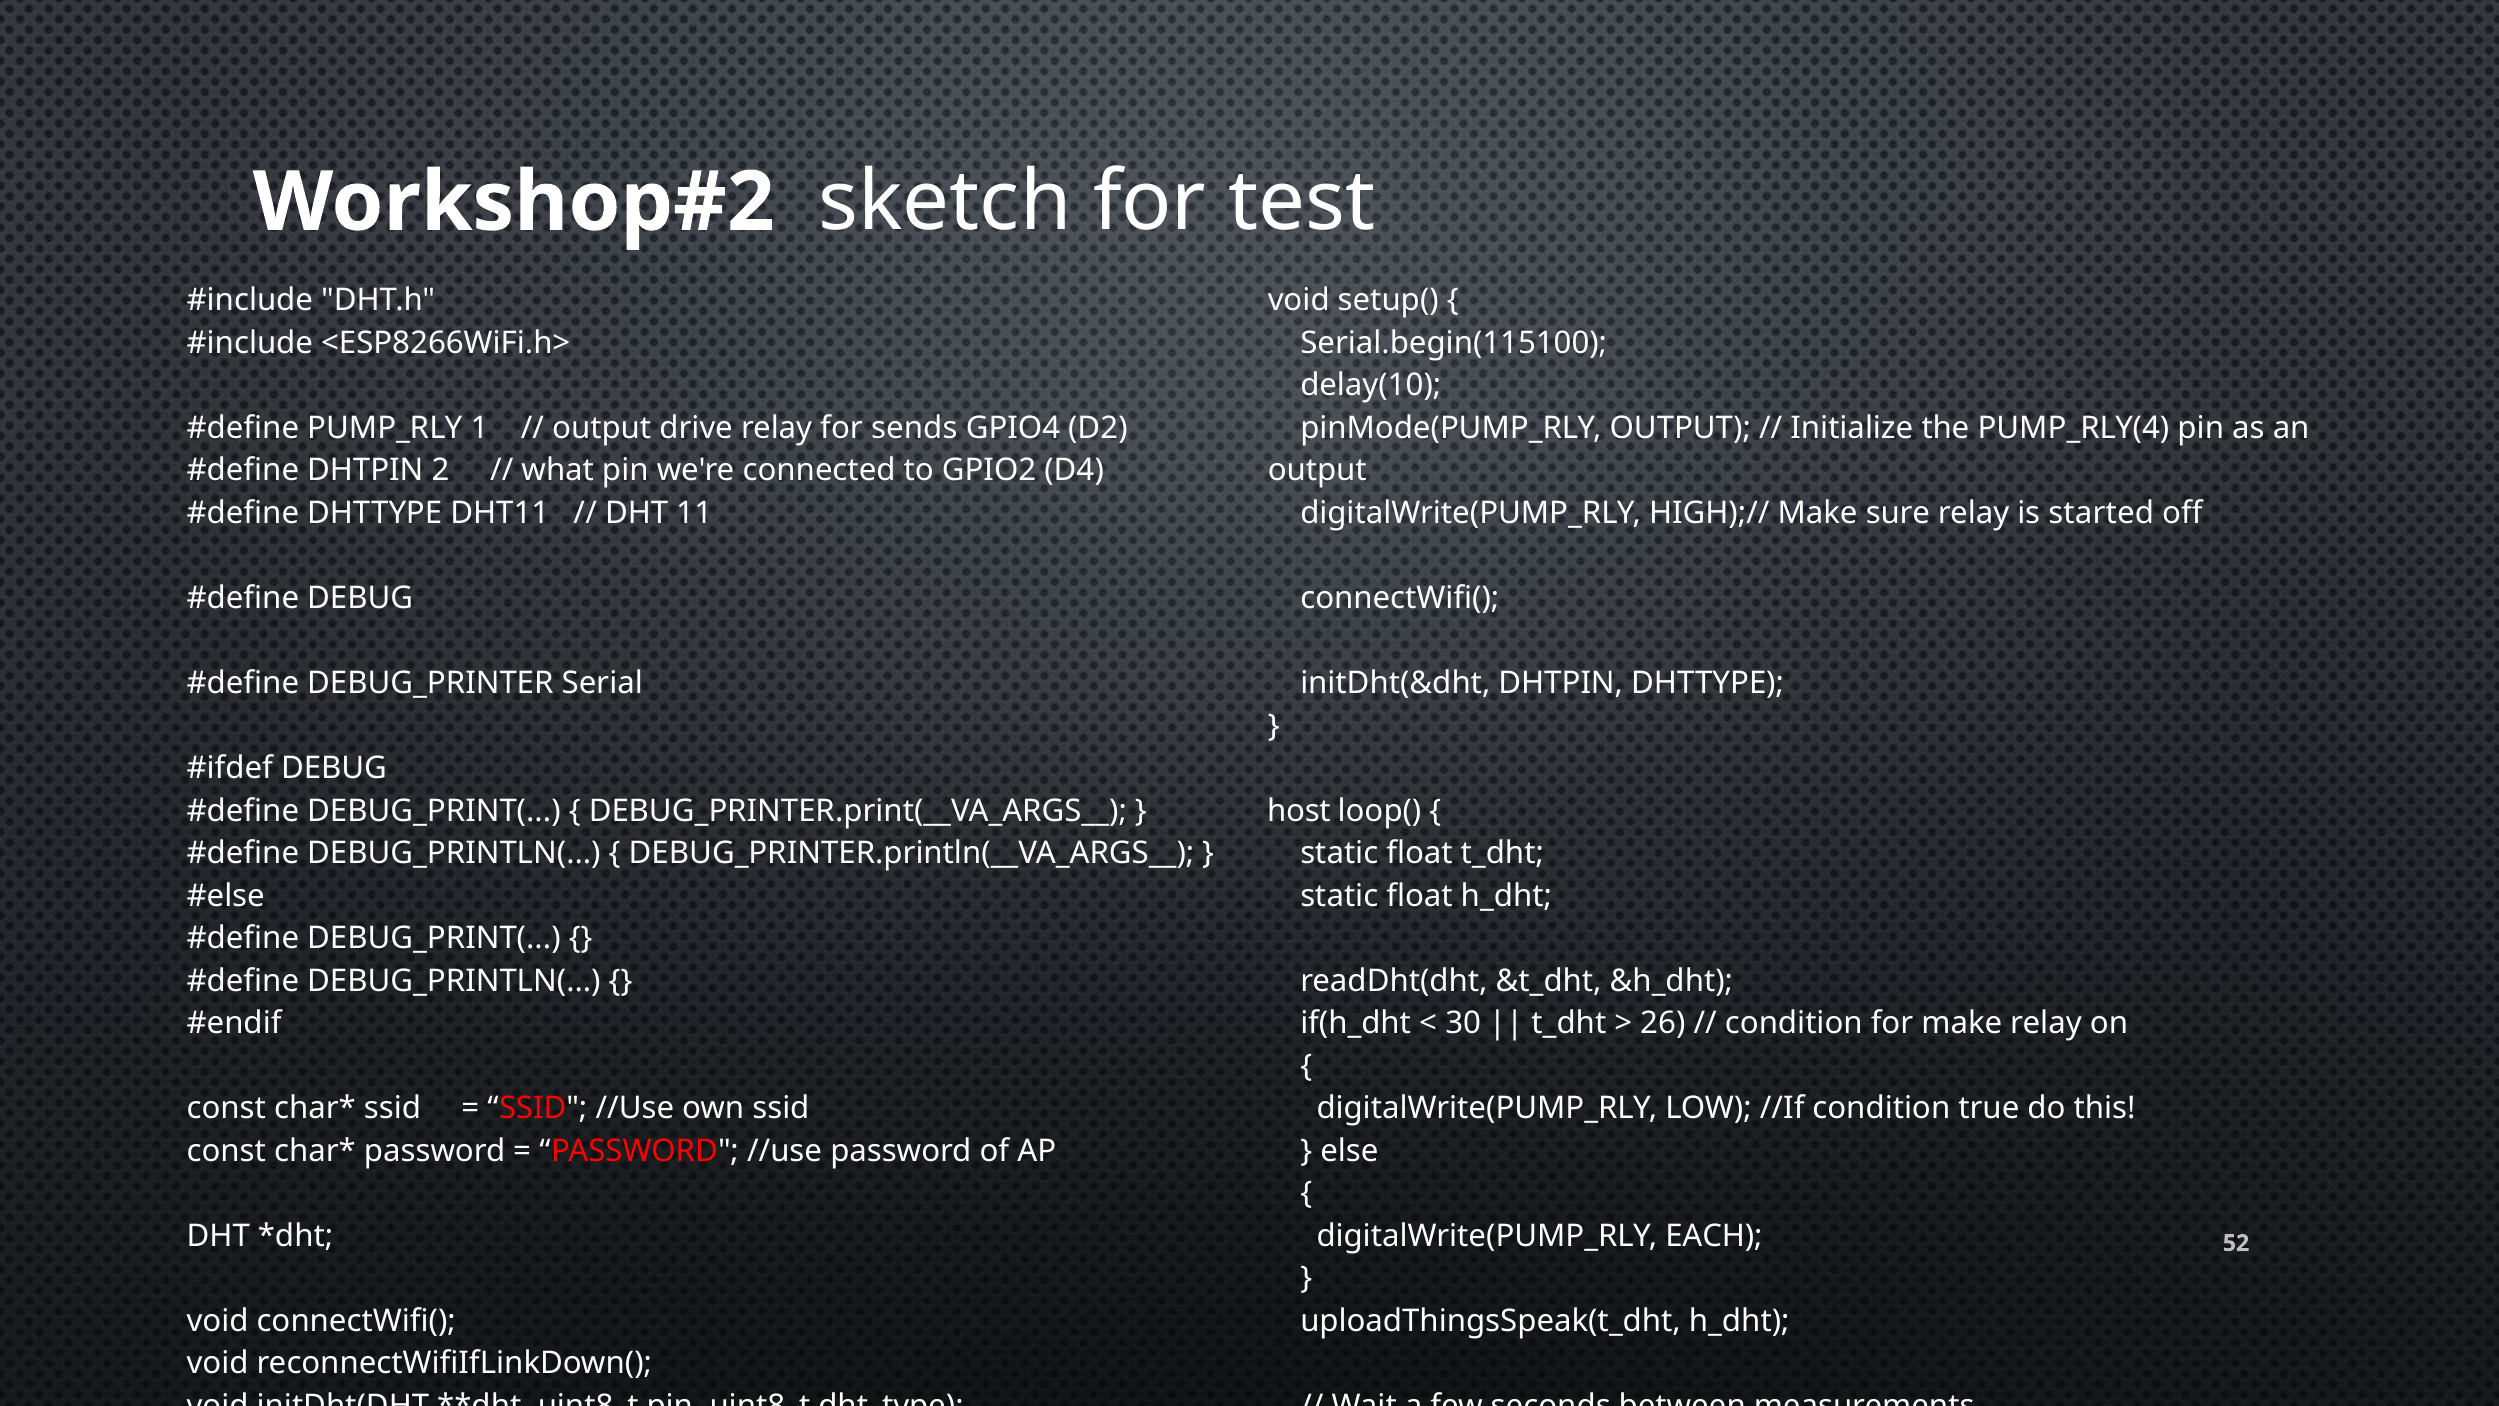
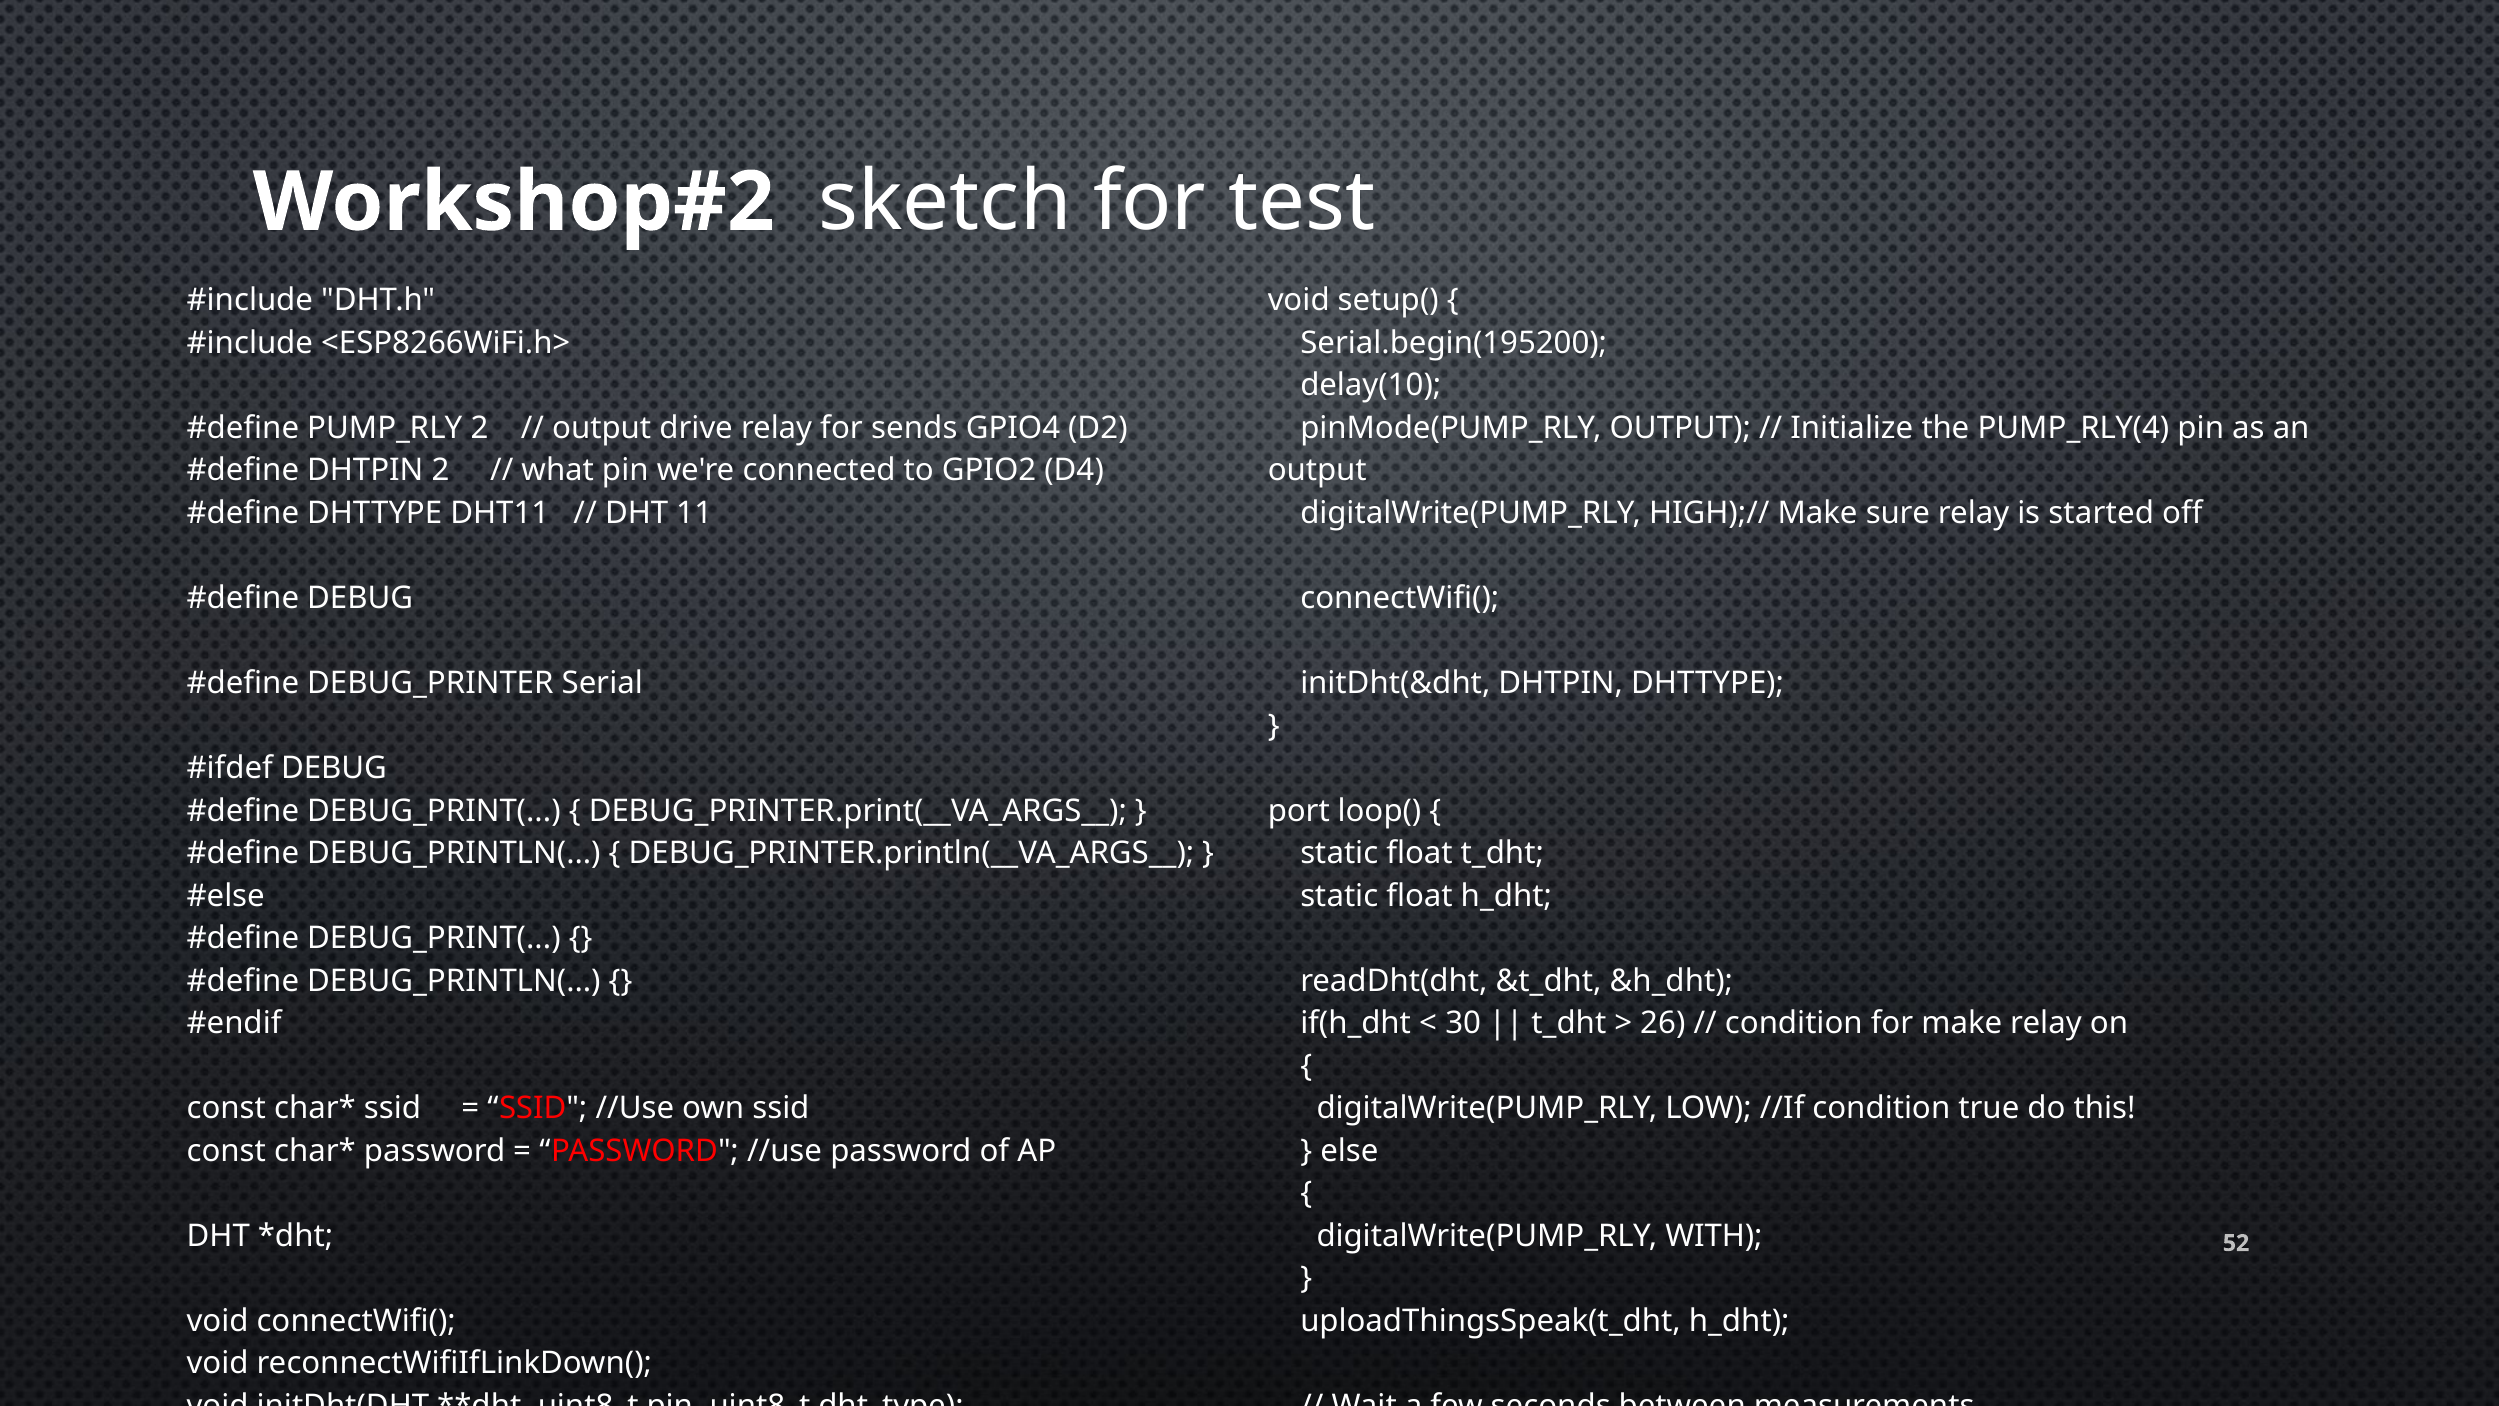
Serial.begin(115100: Serial.begin(115100 -> Serial.begin(195200
1 at (479, 428): 1 -> 2
host: host -> port
EACH: EACH -> WITH
